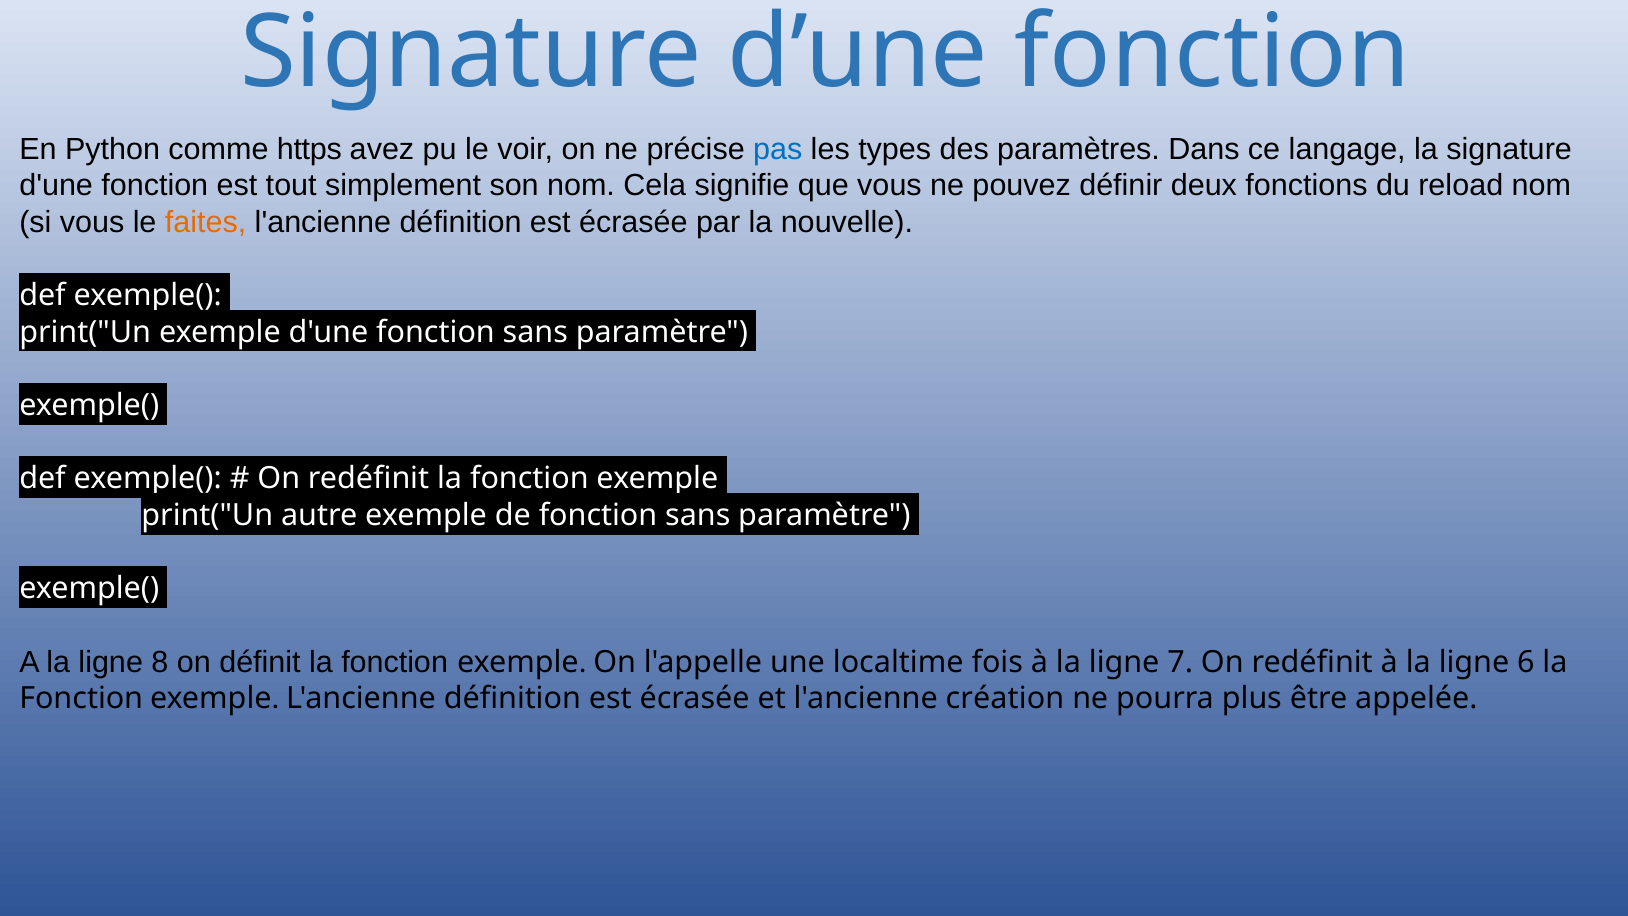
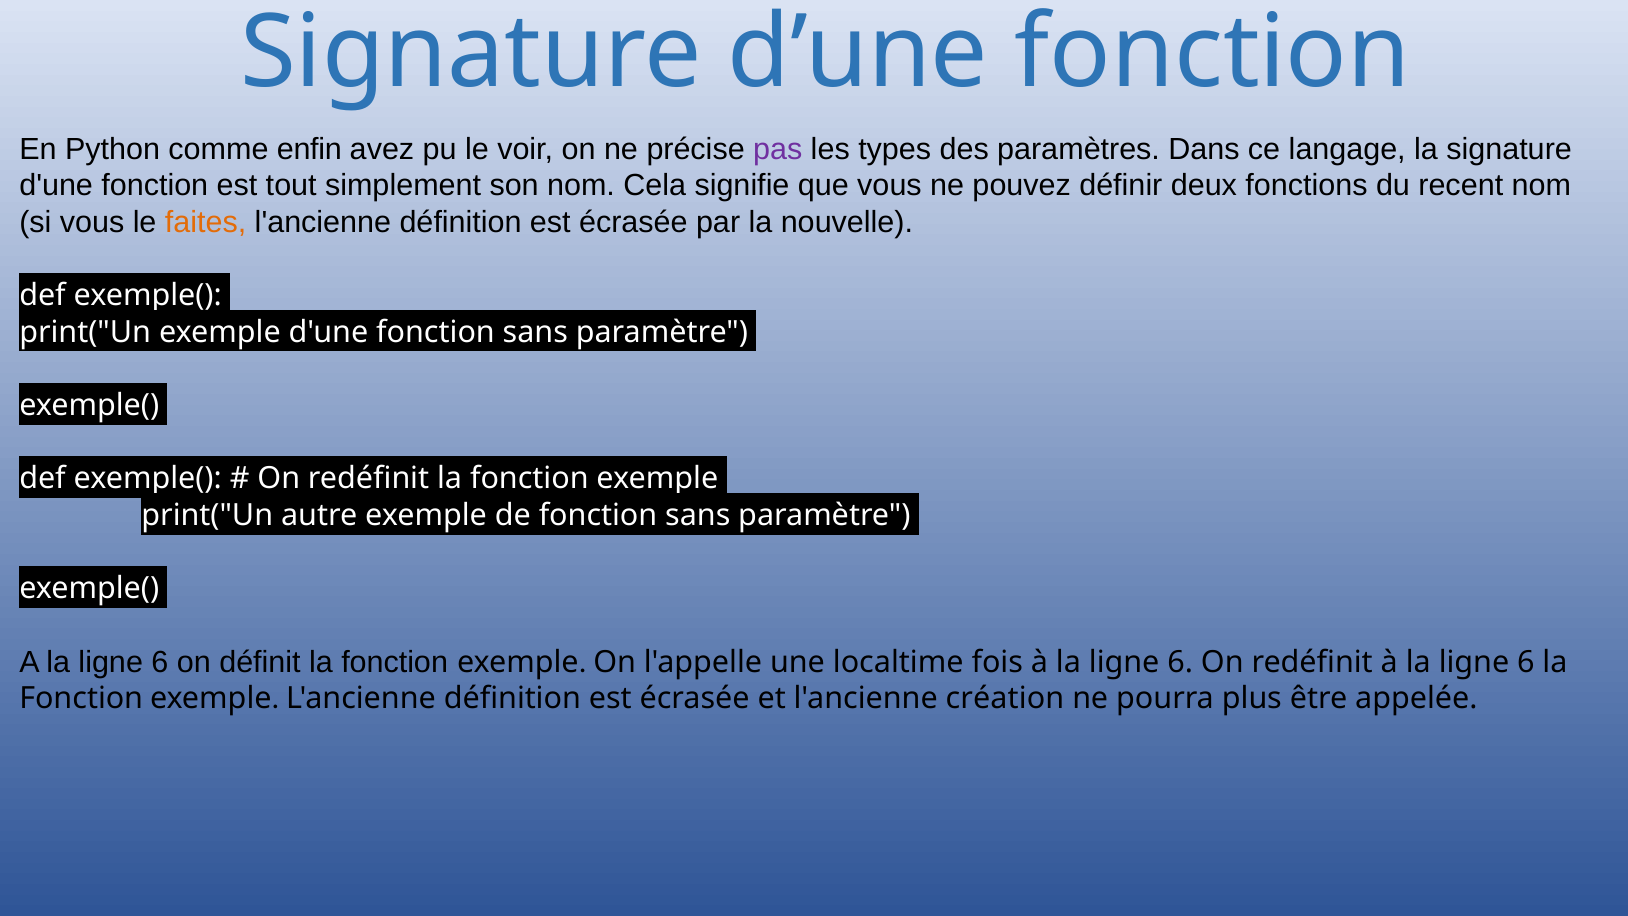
https: https -> enfin
pas colour: blue -> purple
reload: reload -> recent
A la ligne 8: 8 -> 6
7 at (1180, 662): 7 -> 6
